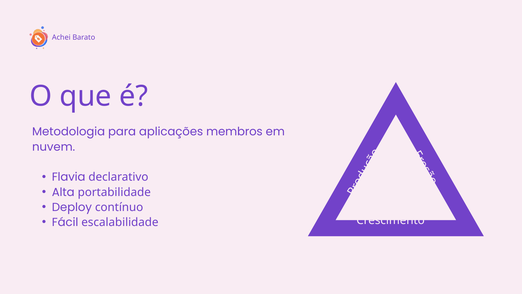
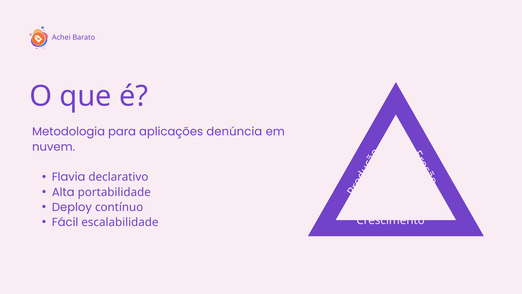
membros: membros -> denúncia
